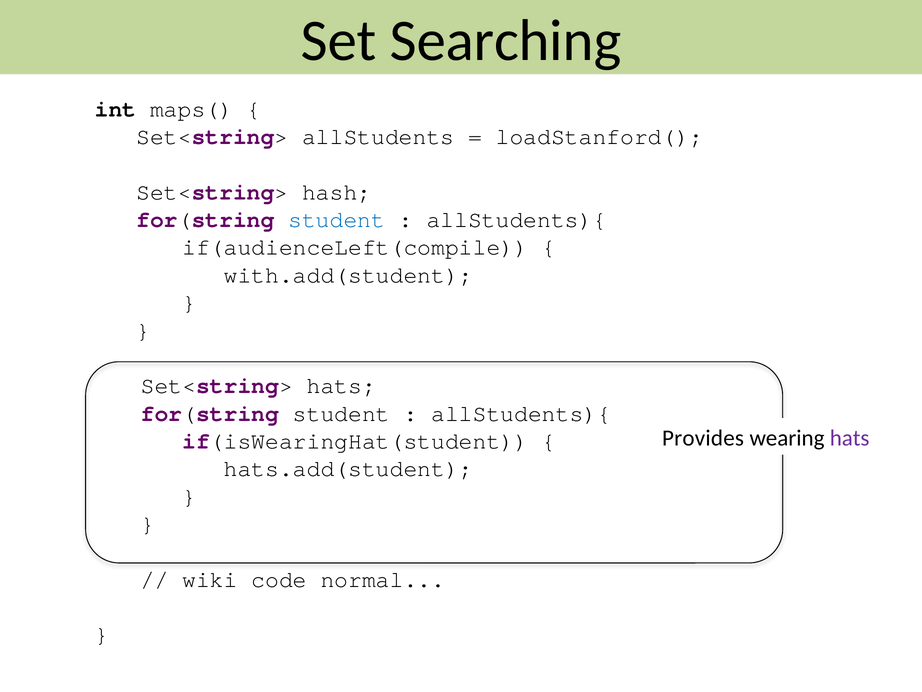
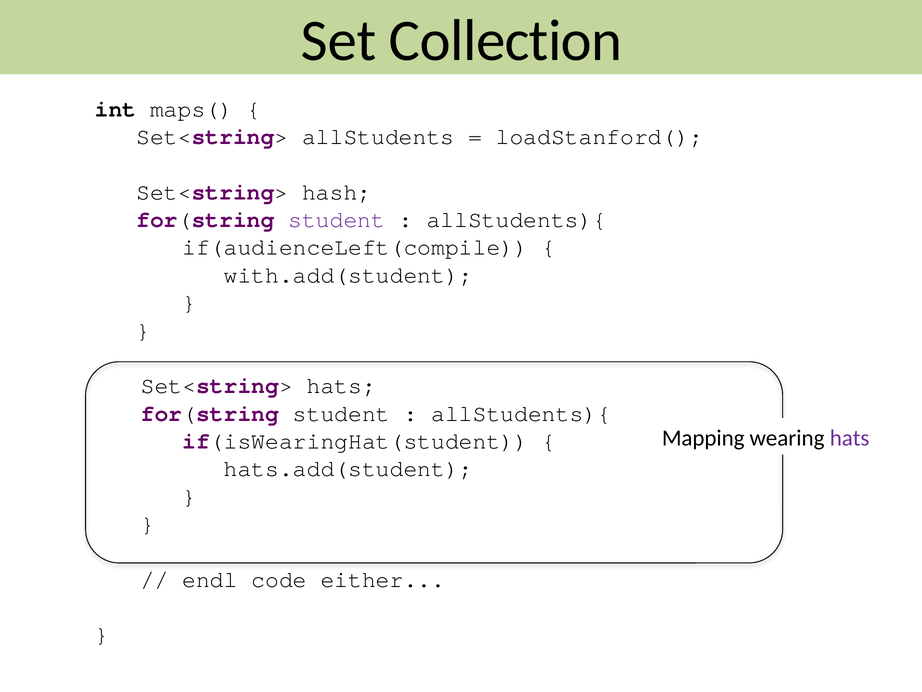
Searching: Searching -> Collection
student at (337, 220) colour: blue -> purple
Provides: Provides -> Mapping
wiki: wiki -> endl
normal: normal -> either
